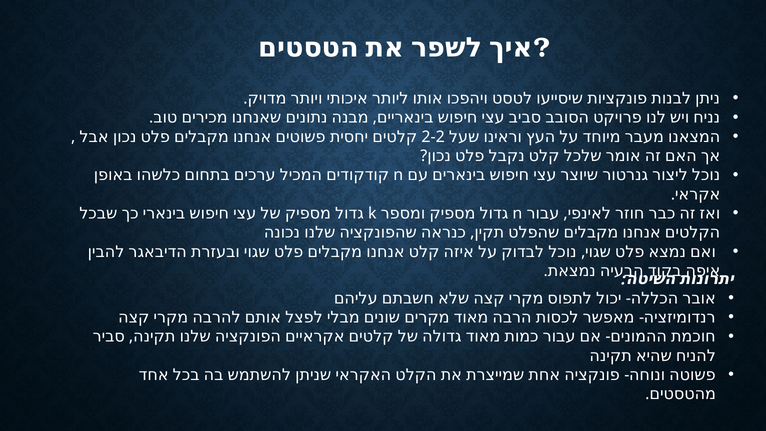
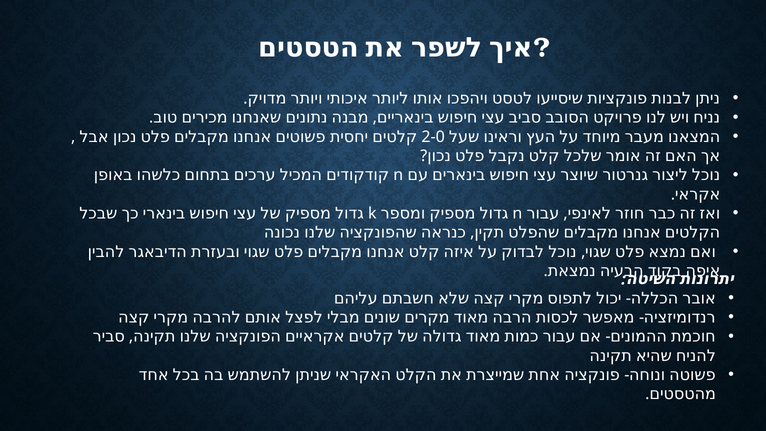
2-2: 2-2 -> 2-0
